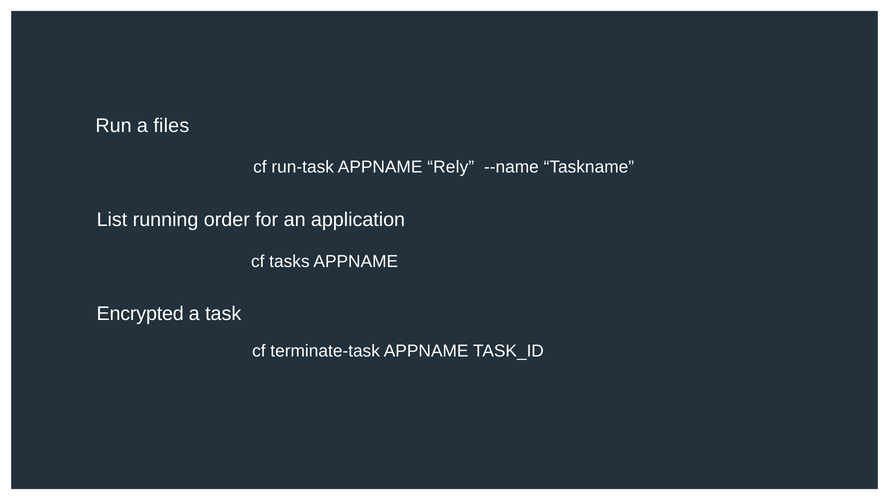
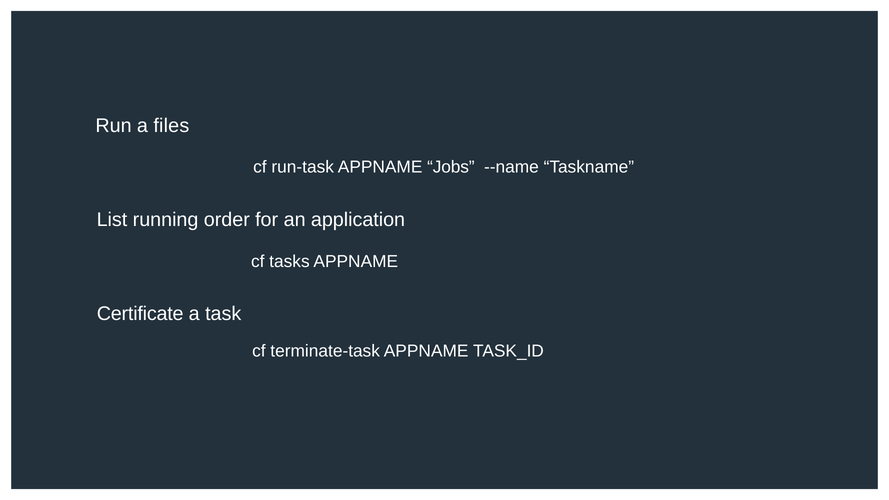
Rely: Rely -> Jobs
Encrypted: Encrypted -> Certificate
